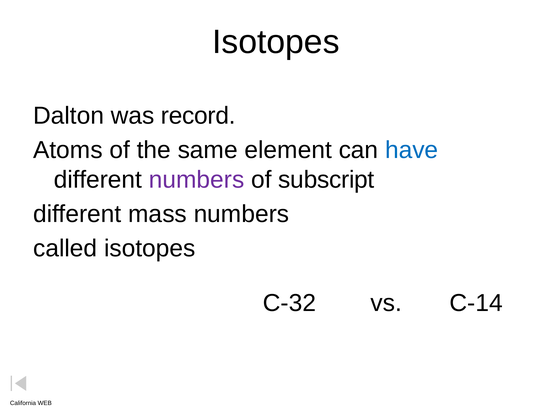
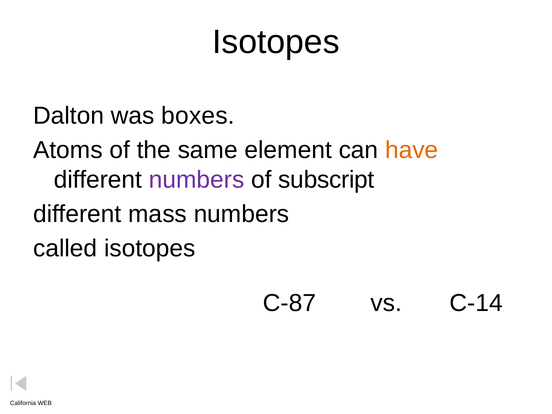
record: record -> boxes
have colour: blue -> orange
C-32: C-32 -> C-87
